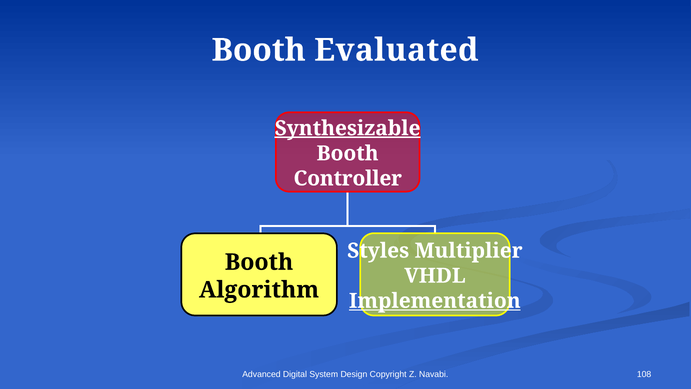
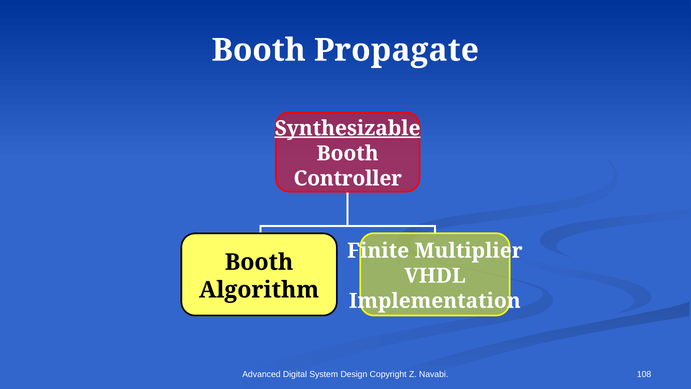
Evaluated: Evaluated -> Propagate
Styles: Styles -> Finite
Implementation underline: present -> none
